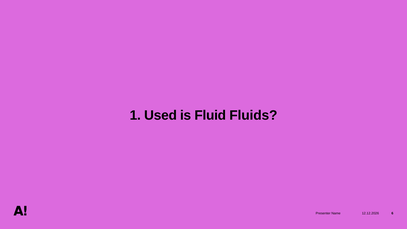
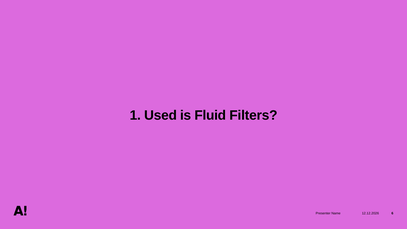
Fluids: Fluids -> Filters
